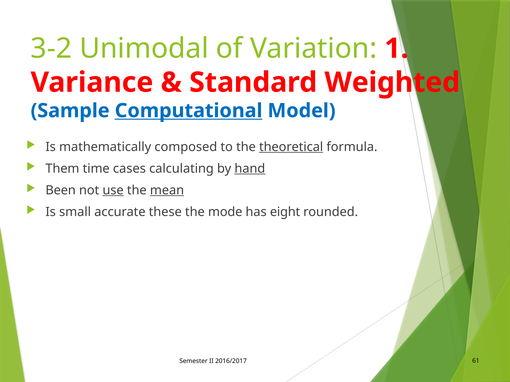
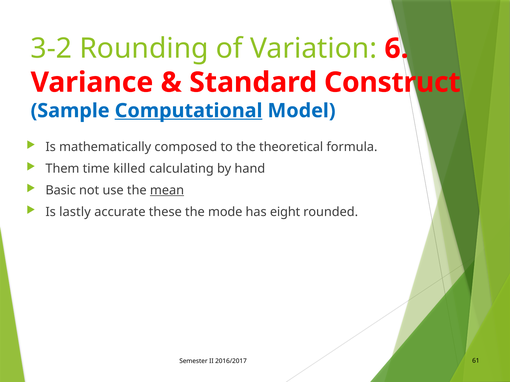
Unimodal: Unimodal -> Rounding
1: 1 -> 6
Weighted: Weighted -> Construct
theoretical underline: present -> none
cases: cases -> killed
hand underline: present -> none
Been: Been -> Basic
use underline: present -> none
small: small -> lastly
